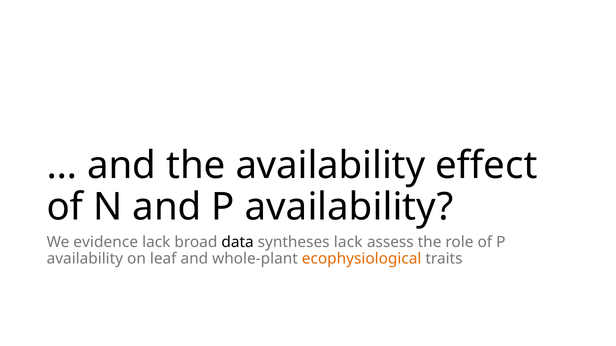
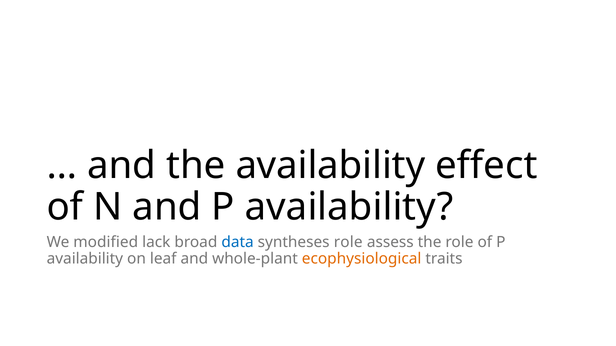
evidence: evidence -> modified
data colour: black -> blue
syntheses lack: lack -> role
